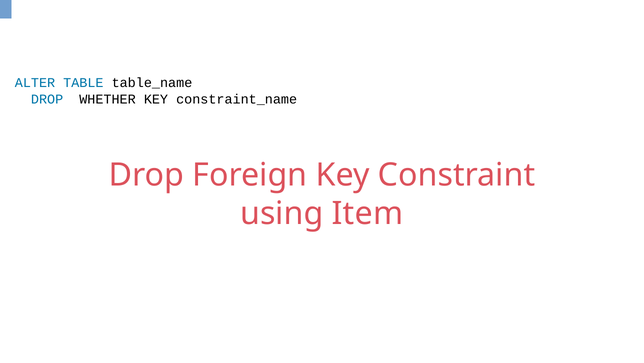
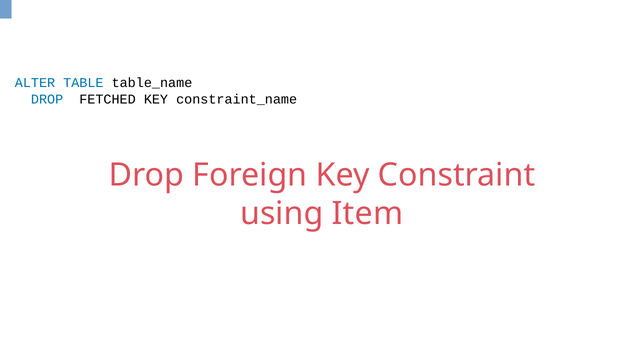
WHETHER: WHETHER -> FETCHED
